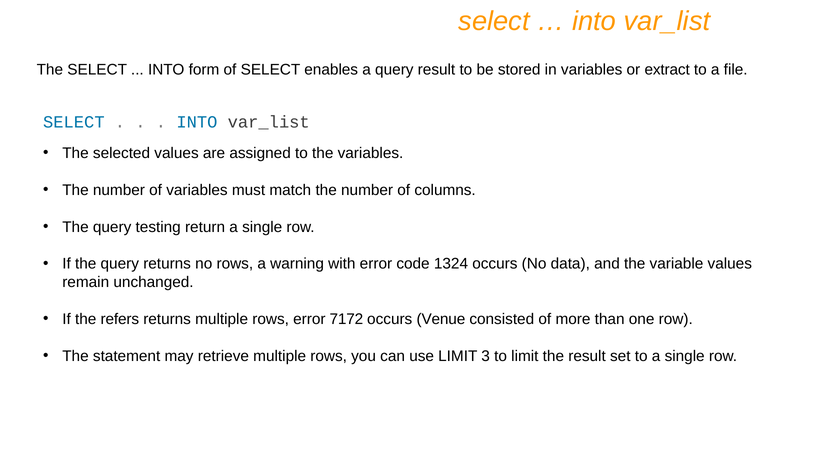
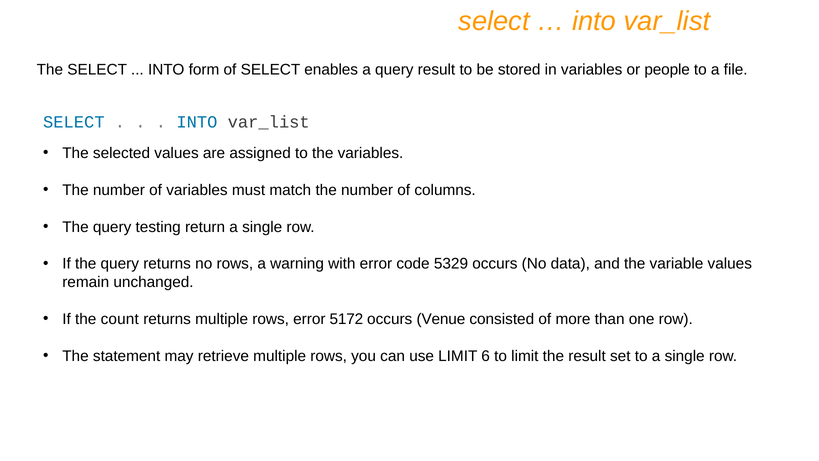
extract: extract -> people
1324: 1324 -> 5329
refers: refers -> count
7172: 7172 -> 5172
3: 3 -> 6
